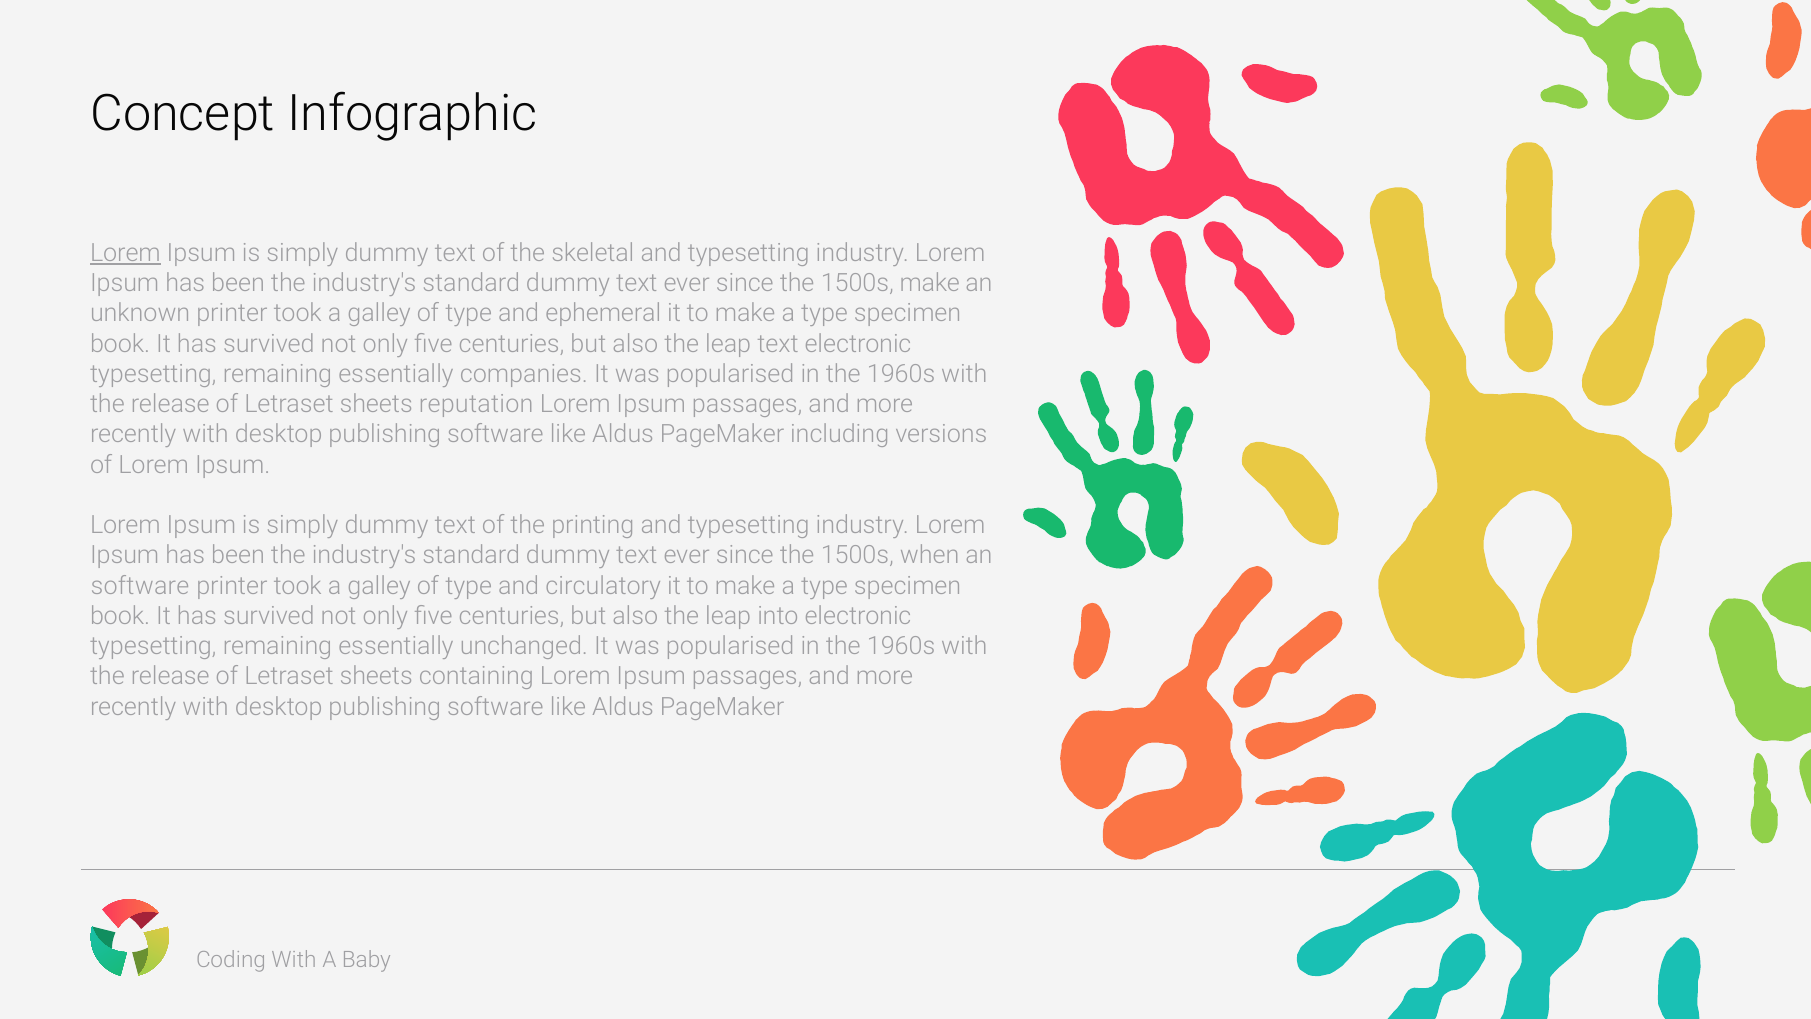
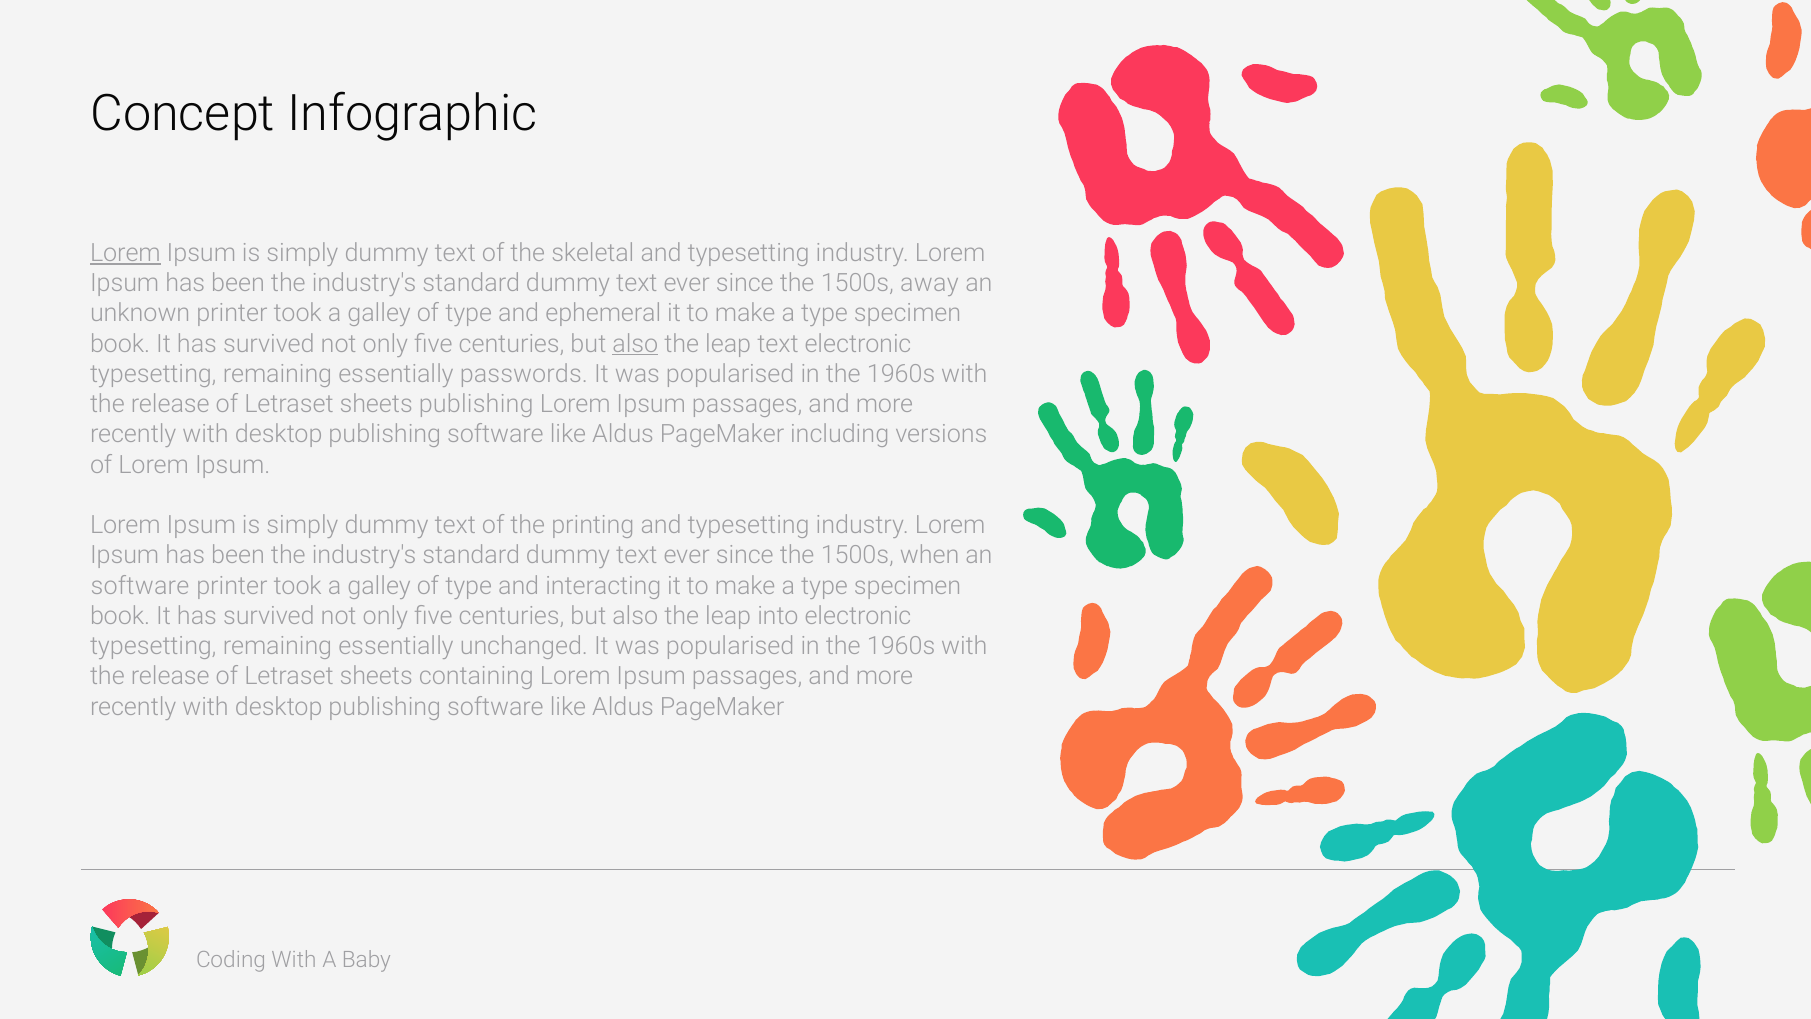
1500s make: make -> away
also at (635, 344) underline: none -> present
companies: companies -> passwords
sheets reputation: reputation -> publishing
circulatory: circulatory -> interacting
